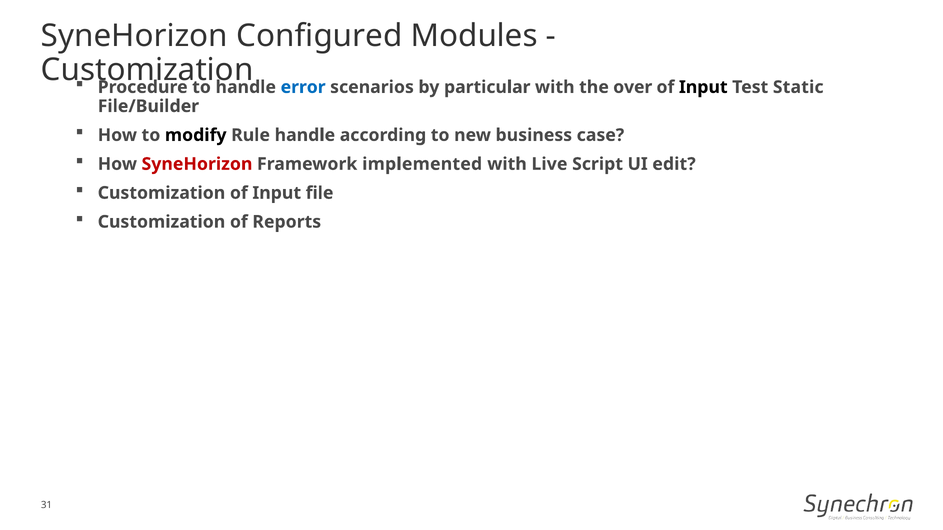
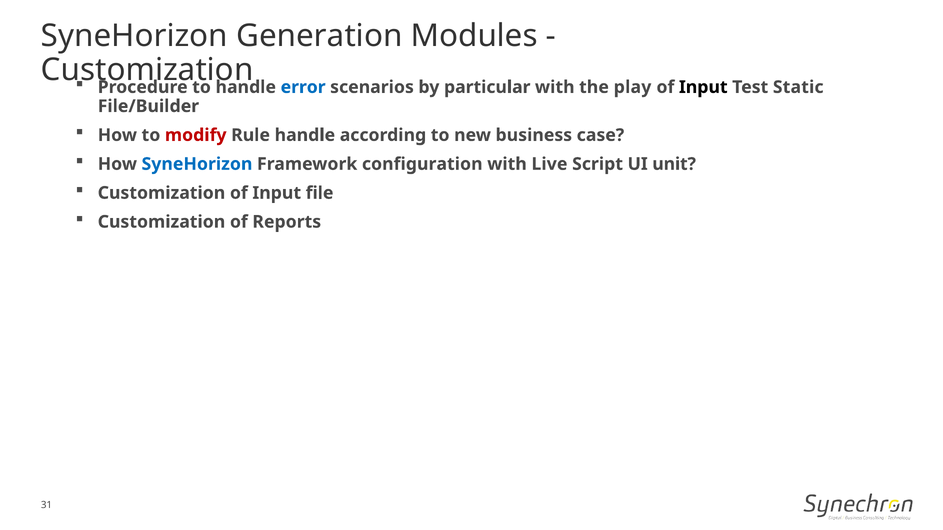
Configured: Configured -> Generation
over: over -> play
modify colour: black -> red
SyneHorizon at (197, 164) colour: red -> blue
implemented: implemented -> configuration
edit: edit -> unit
